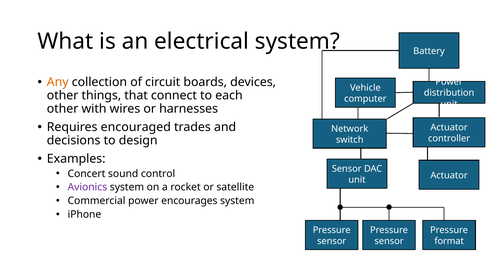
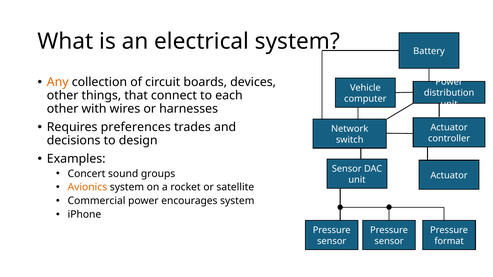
encouraged: encouraged -> preferences
control: control -> groups
Avionics colour: purple -> orange
